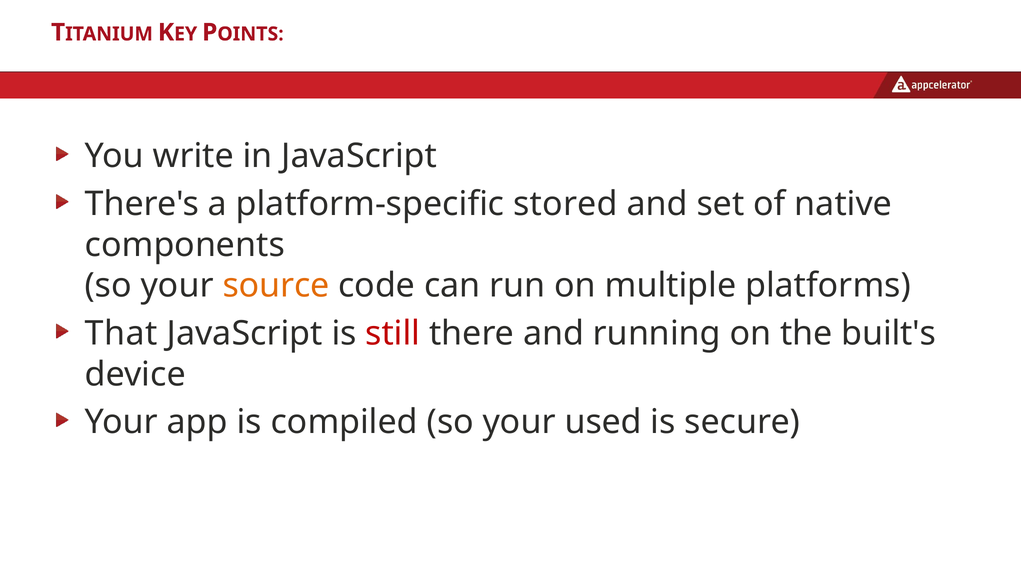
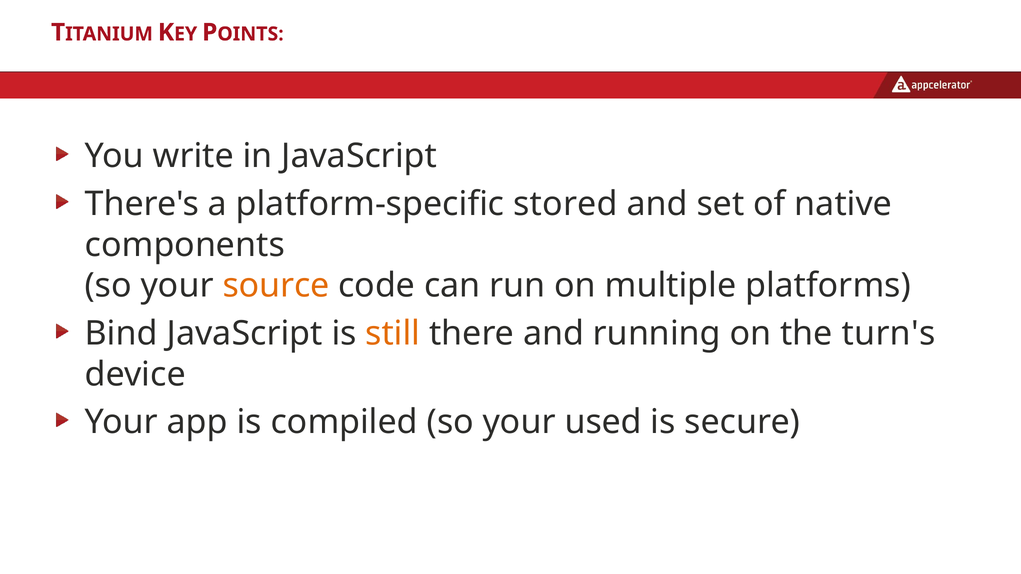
That: That -> Bind
still colour: red -> orange
built's: built's -> turn's
